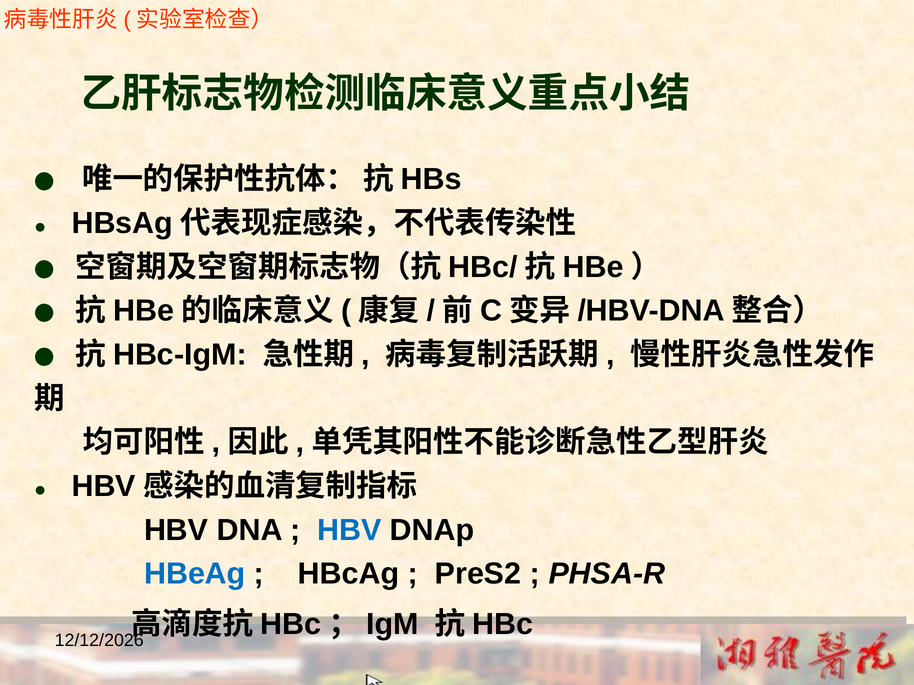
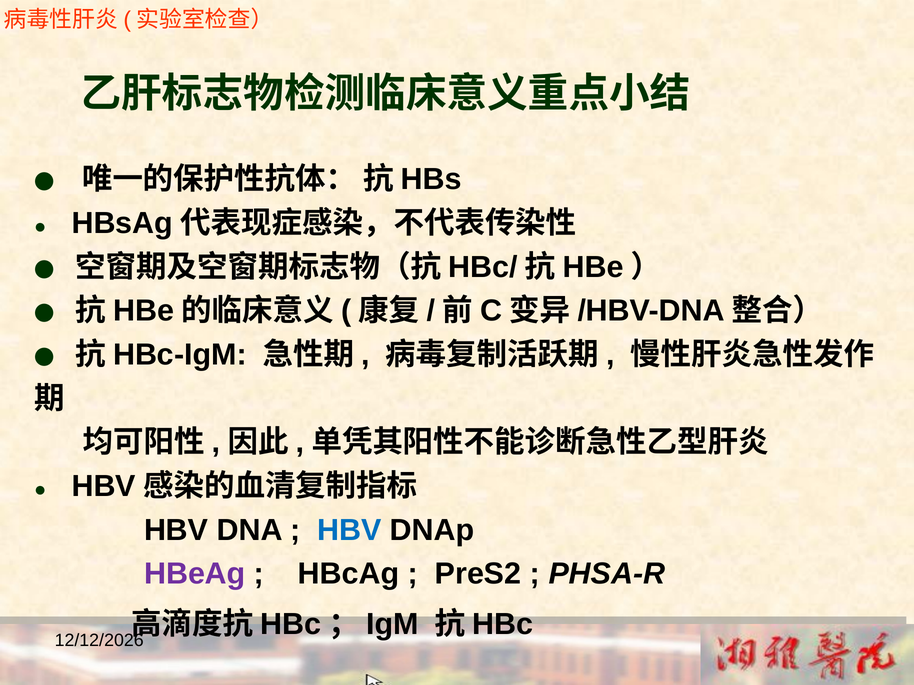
HBeAg colour: blue -> purple
